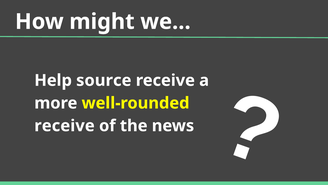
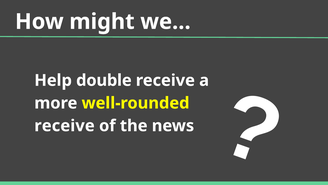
source: source -> double
